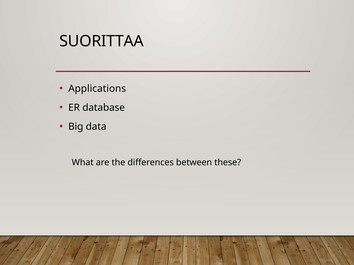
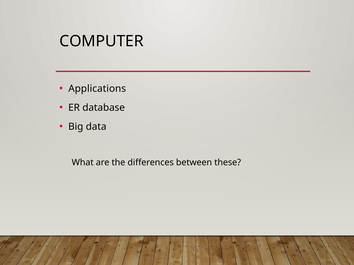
SUORITTAA: SUORITTAA -> COMPUTER
